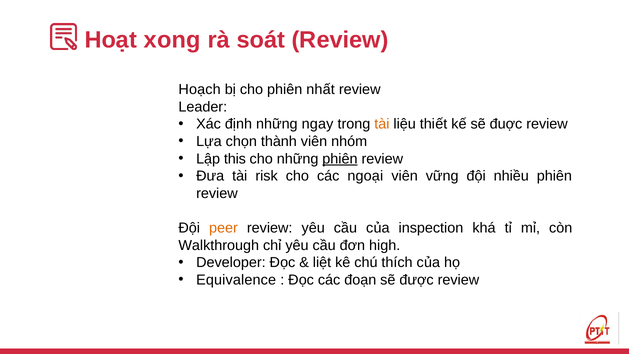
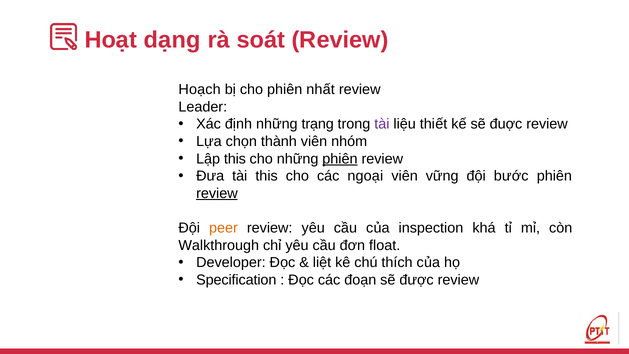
xong: xong -> dạng
ngay: ngay -> trạng
tài at (382, 124) colour: orange -> purple
tài risk: risk -> this
nhiều: nhiều -> bước
review at (217, 193) underline: none -> present
high: high -> float
Equivalence: Equivalence -> Specification
